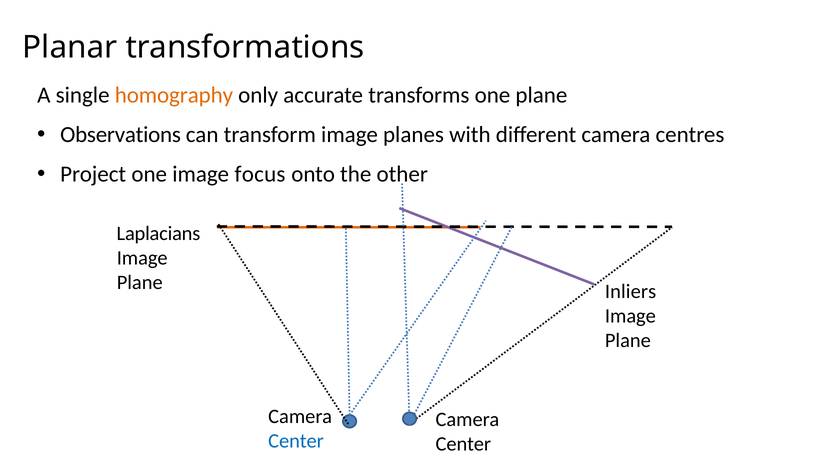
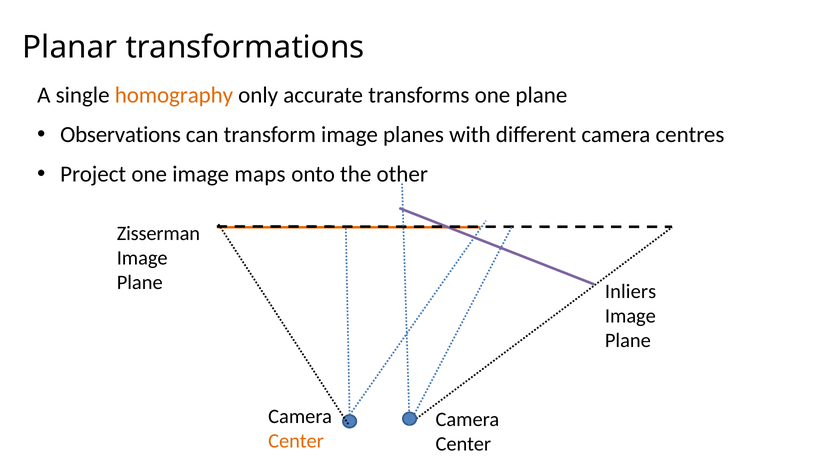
focus: focus -> maps
Laplacians: Laplacians -> Zisserman
Center at (296, 441) colour: blue -> orange
